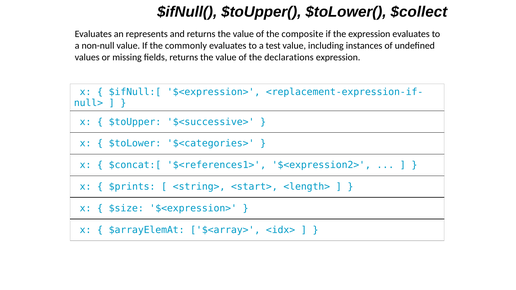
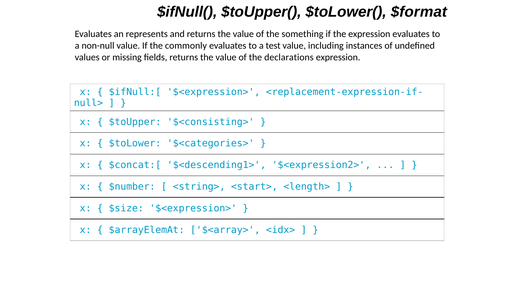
$collect: $collect -> $format
composite: composite -> something
$<successive>: $<successive> -> $<consisting>
$<references1>: $<references1> -> $<descending1>
$prints: $prints -> $number
